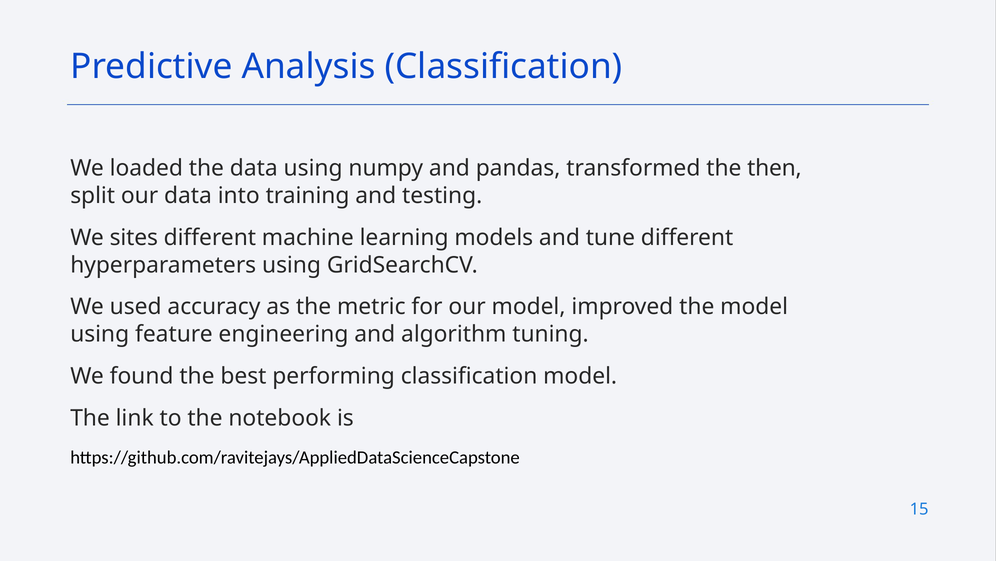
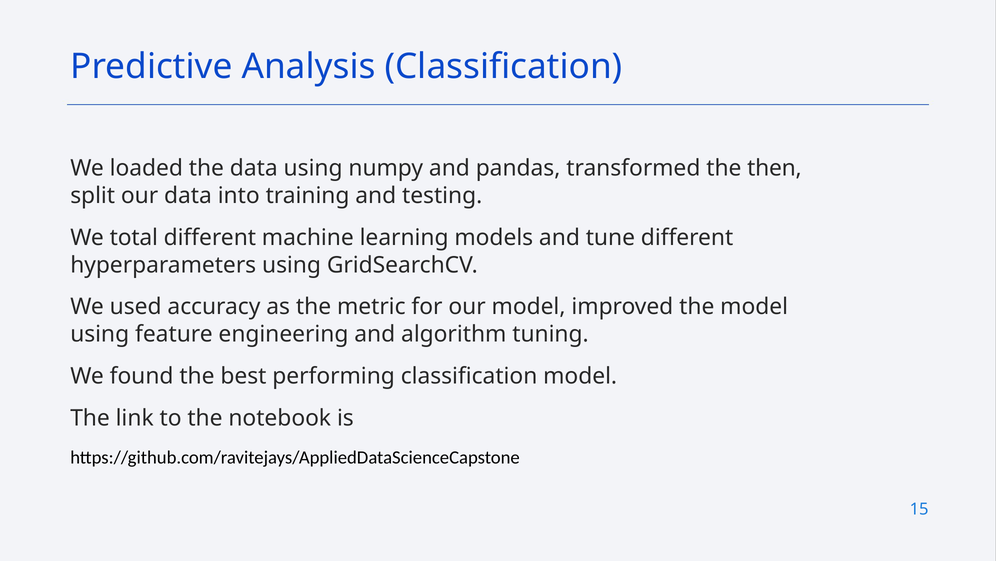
sites: sites -> total
